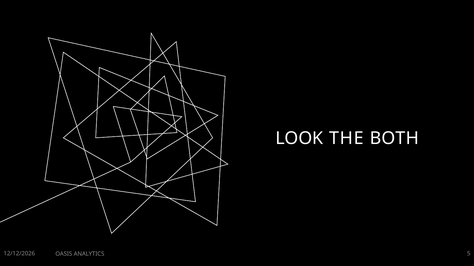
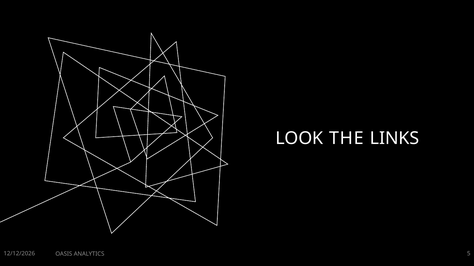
BOTH: BOTH -> LINKS
